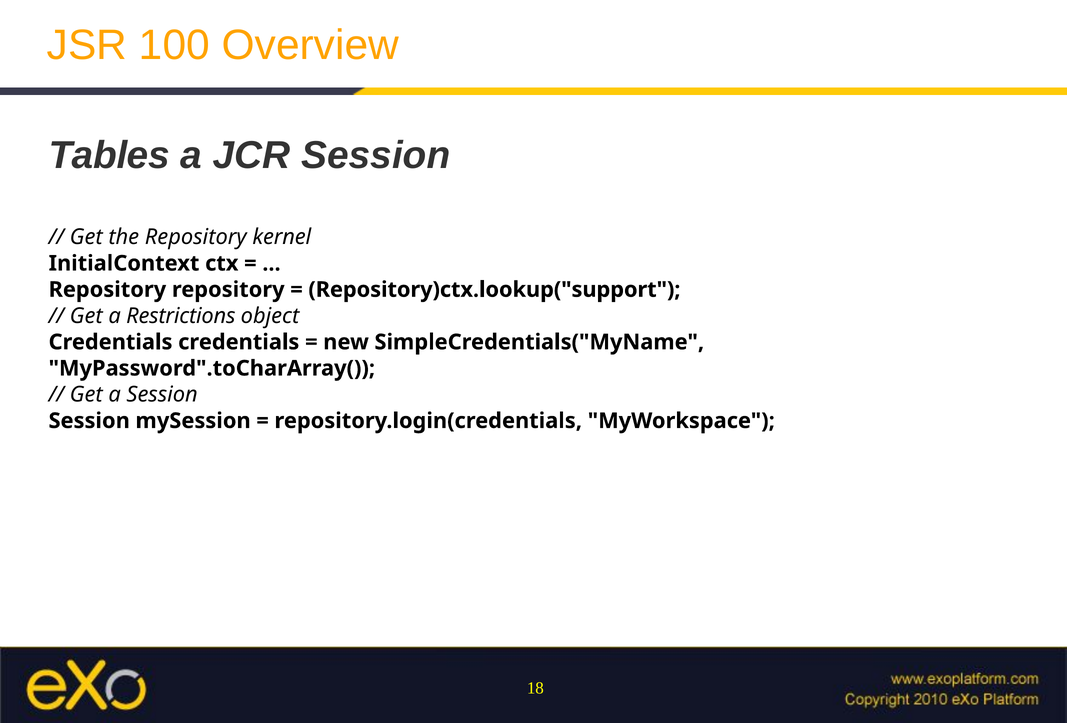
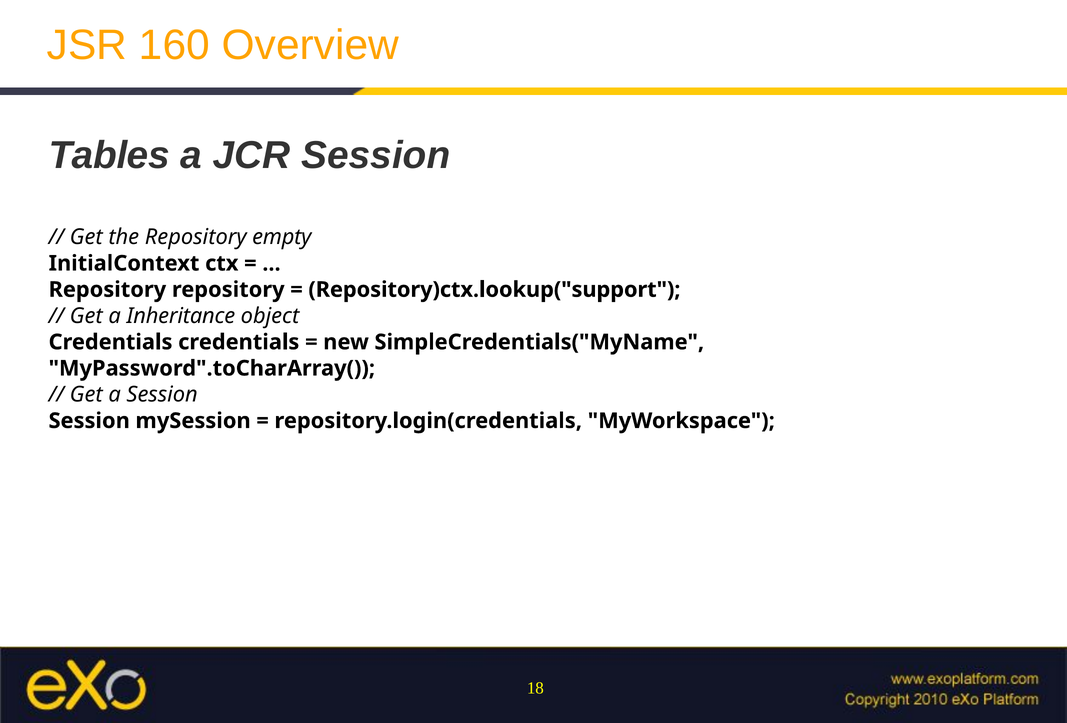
100: 100 -> 160
kernel: kernel -> empty
Restrictions: Restrictions -> Inheritance
